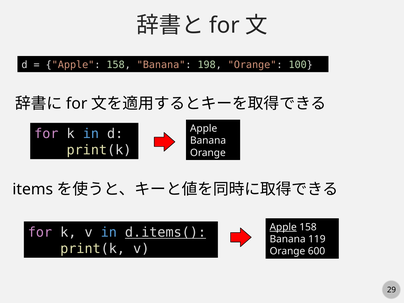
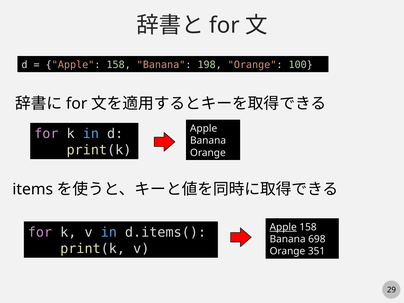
d.items( underline: present -> none
119: 119 -> 698
600: 600 -> 351
